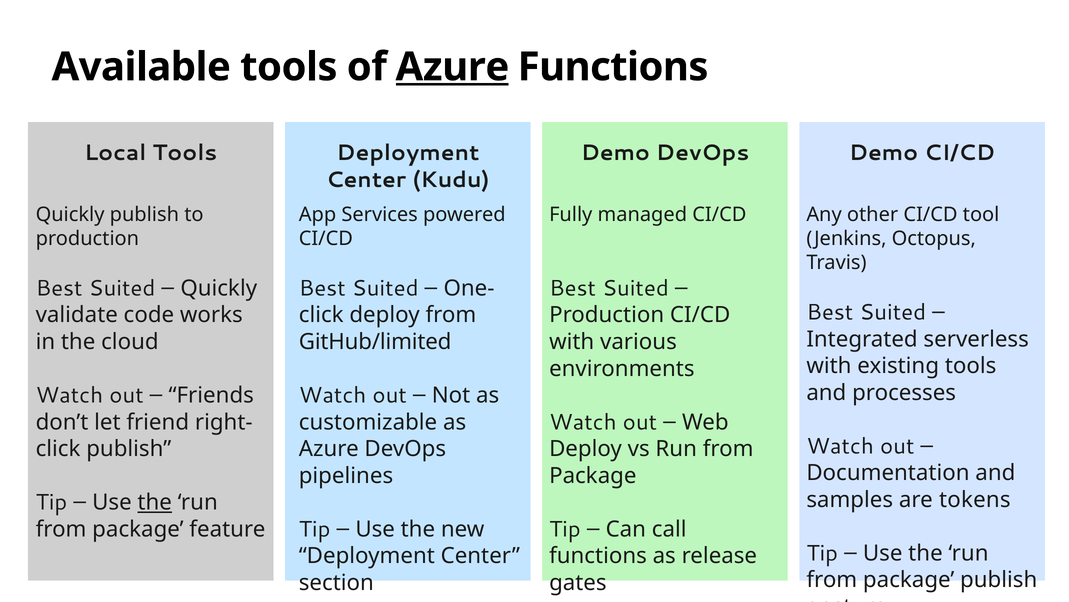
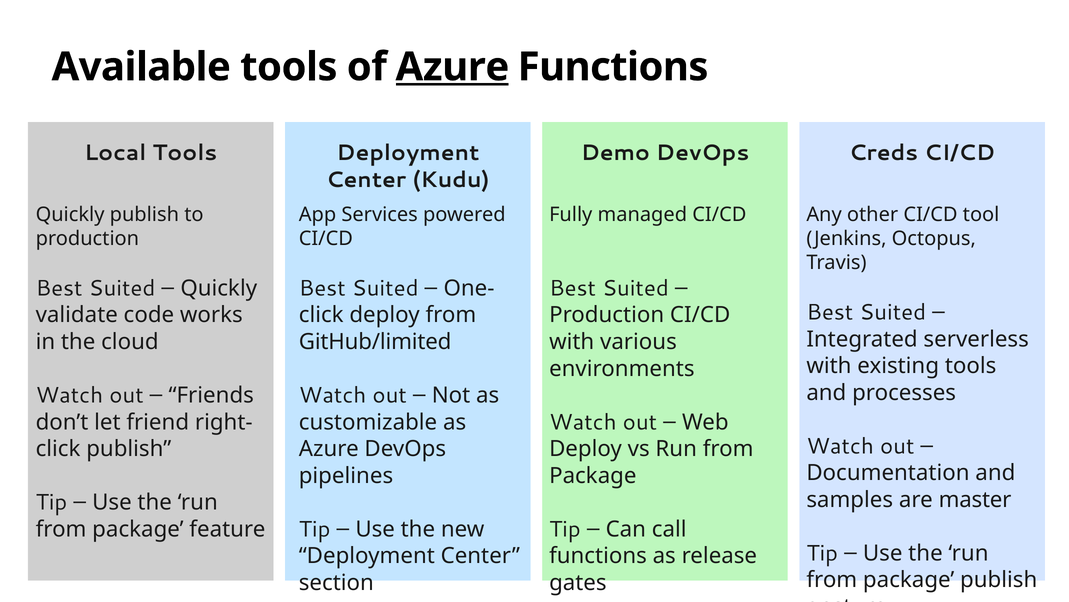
Demo at (884, 153): Demo -> Creds
tokens: tokens -> master
the at (155, 502) underline: present -> none
